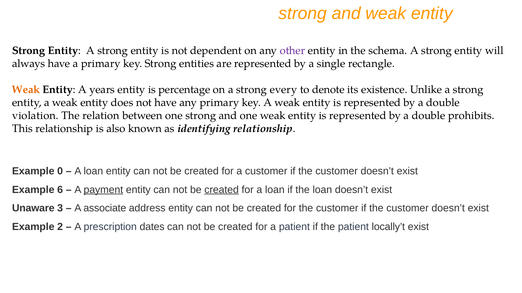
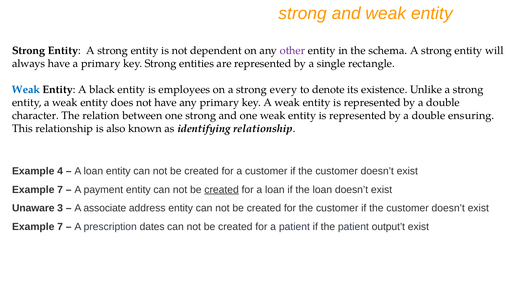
Weak at (26, 90) colour: orange -> blue
years: years -> black
percentage: percentage -> employees
violation: violation -> character
prohibits: prohibits -> ensuring
0: 0 -> 4
6 at (60, 190): 6 -> 7
payment underline: present -> none
2 at (60, 227): 2 -> 7
locally’t: locally’t -> output’t
